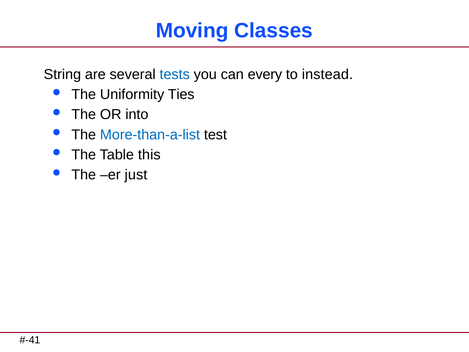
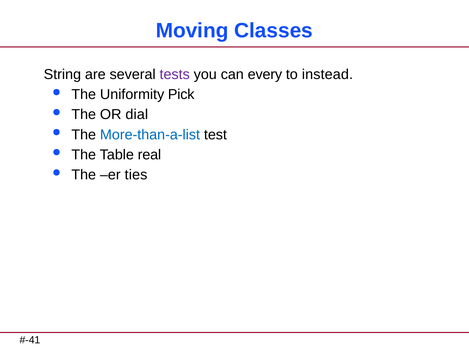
tests colour: blue -> purple
Ties: Ties -> Pick
into: into -> dial
this: this -> real
just: just -> ties
